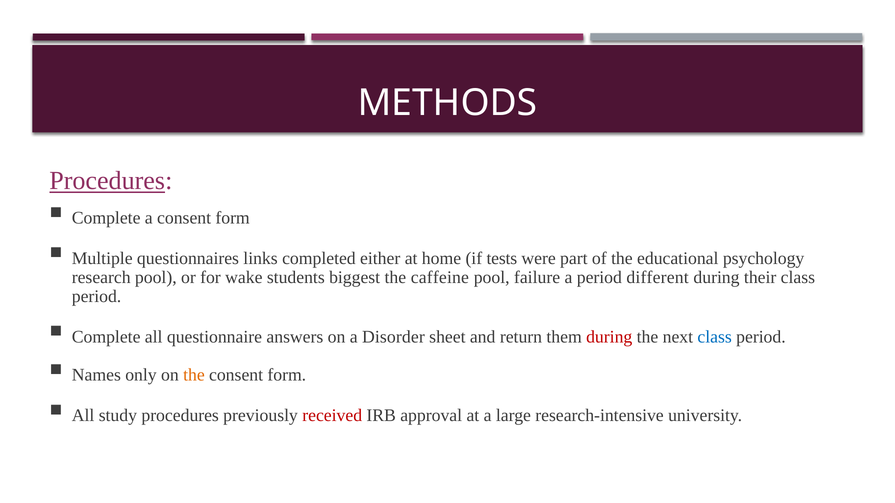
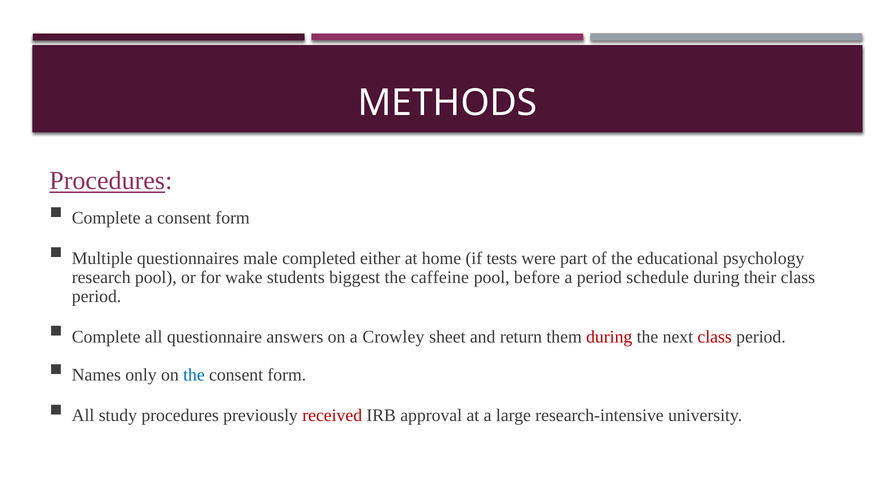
links: links -> male
failure: failure -> before
different: different -> schedule
Disorder: Disorder -> Crowley
class at (715, 337) colour: blue -> red
the at (194, 375) colour: orange -> blue
